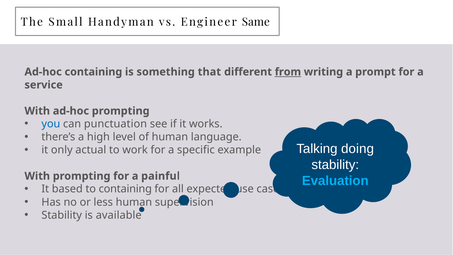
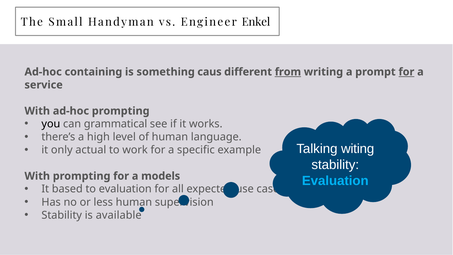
Same: Same -> Enkel
that: that -> caus
for at (406, 72) underline: none -> present
you colour: blue -> black
punctuation: punctuation -> grammatical
doing: doing -> witing
painful: painful -> models
to containing: containing -> evaluation
